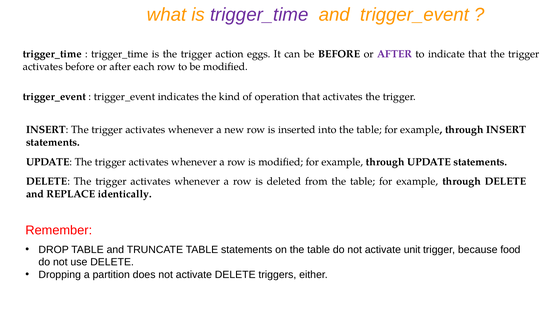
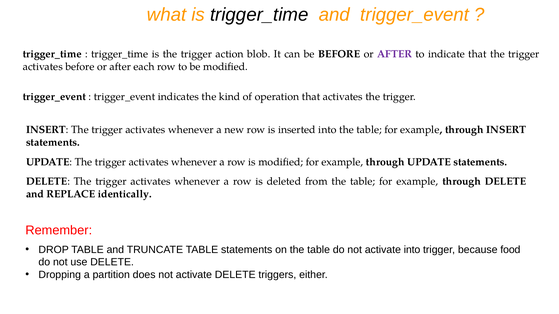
trigger_time at (259, 15) colour: purple -> black
eggs: eggs -> blob
activate unit: unit -> into
